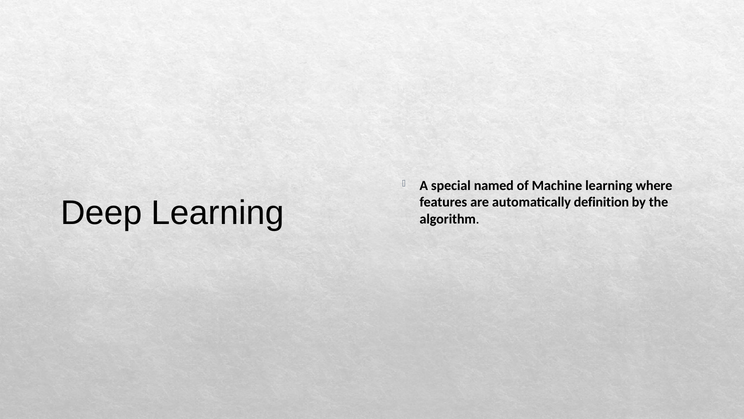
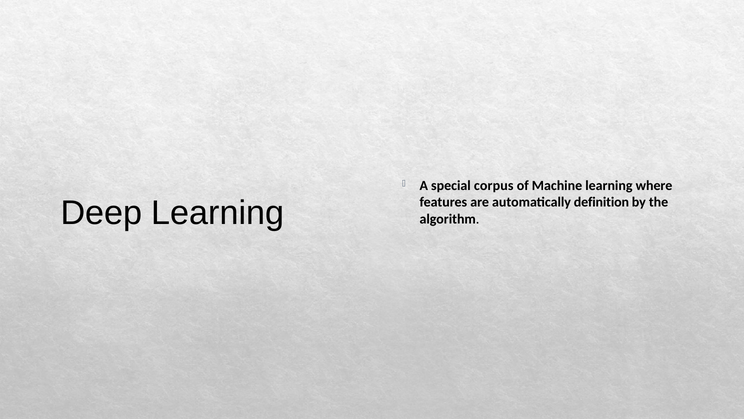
named: named -> corpus
